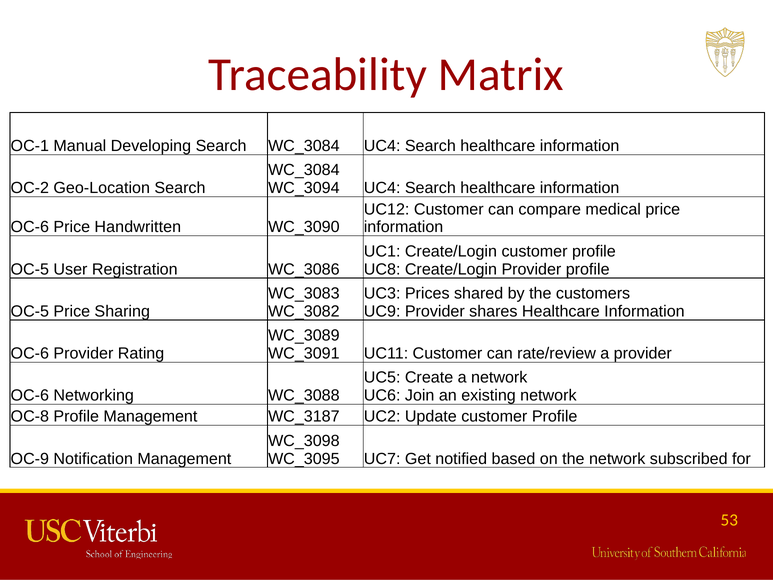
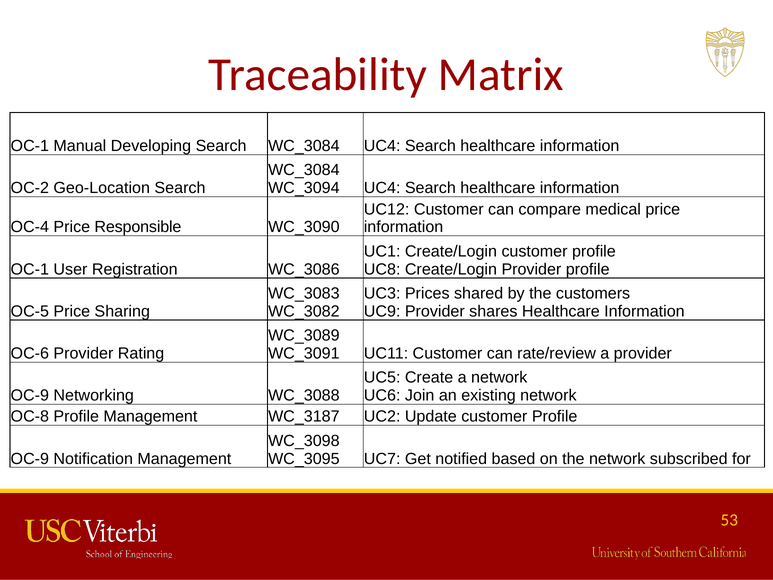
OC-6 at (30, 227): OC-6 -> OC-4
Handwritten: Handwritten -> Responsible
OC-5 at (30, 269): OC-5 -> OC-1
OC-6 at (30, 395): OC-6 -> OC-9
